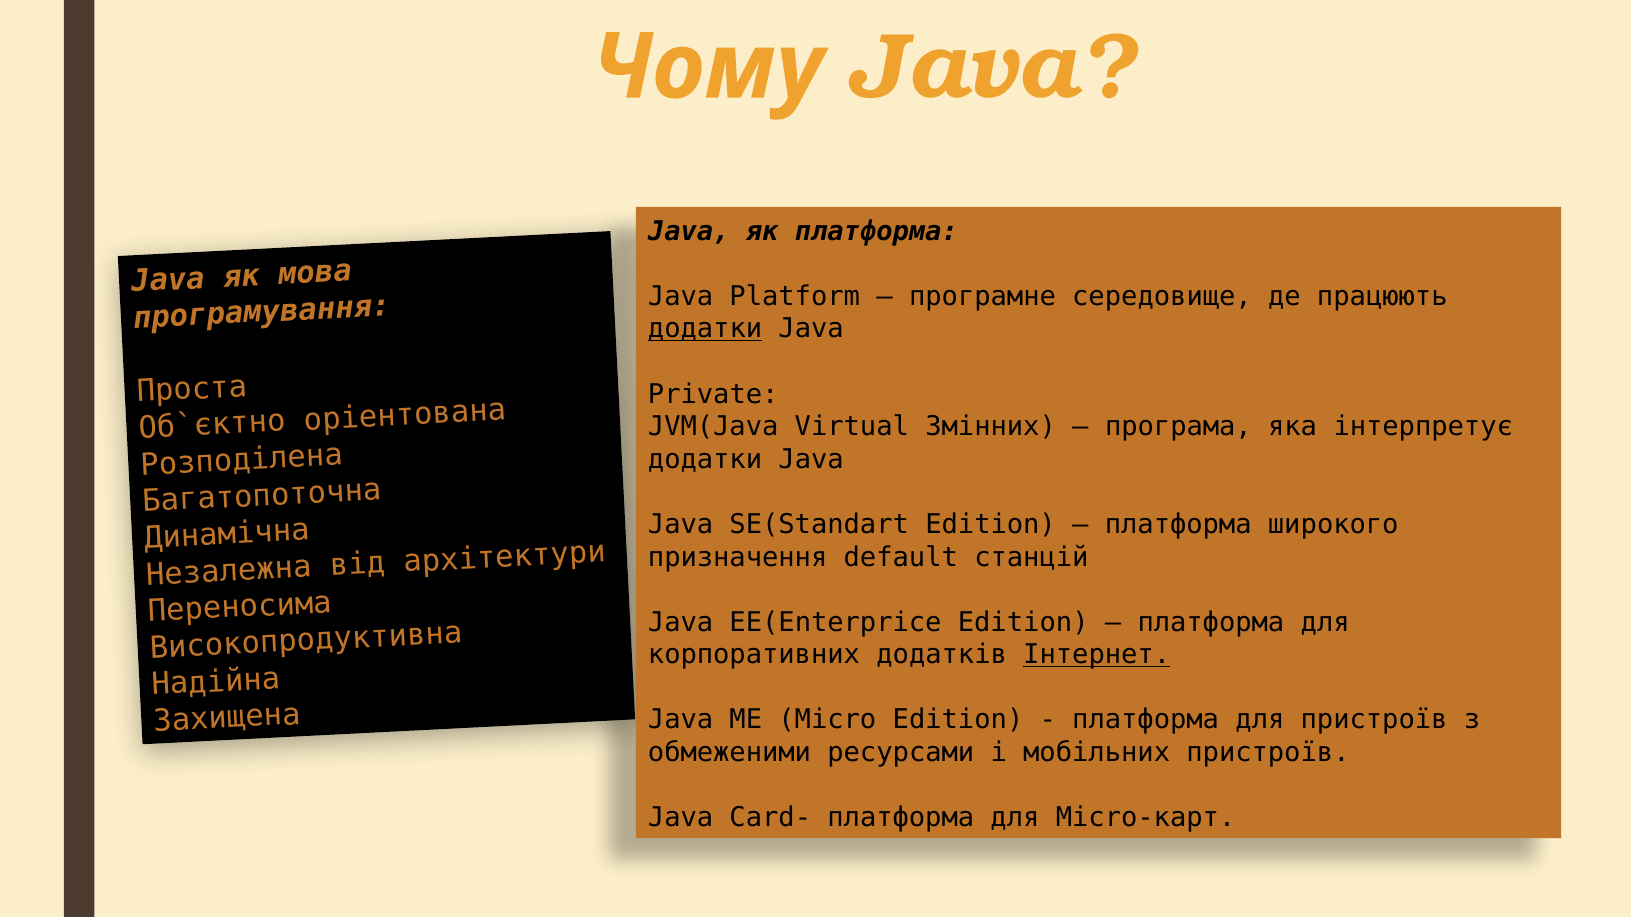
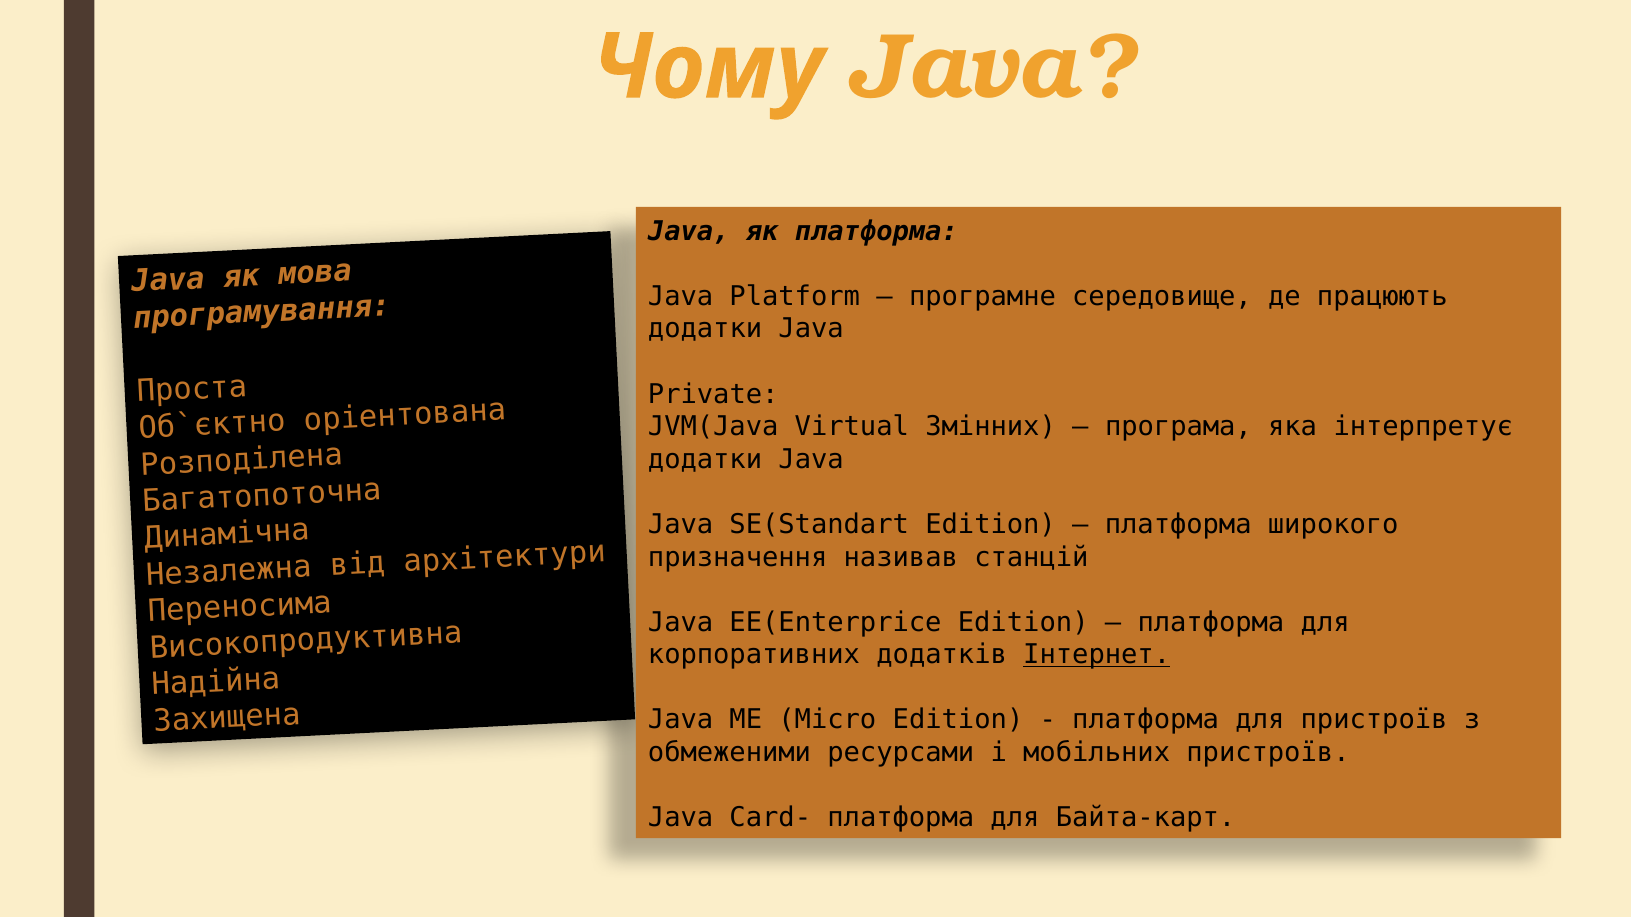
додатки at (705, 329) underline: present -> none
default: default -> називав
Micro-карт: Micro-карт -> Байта-карт
